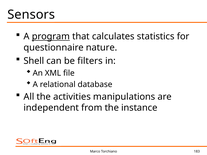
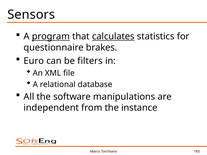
calculates underline: none -> present
nature: nature -> brakes
Shell: Shell -> Euro
activities: activities -> software
